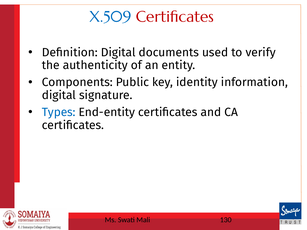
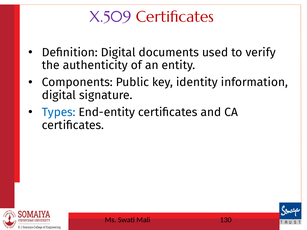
X.509 colour: blue -> purple
